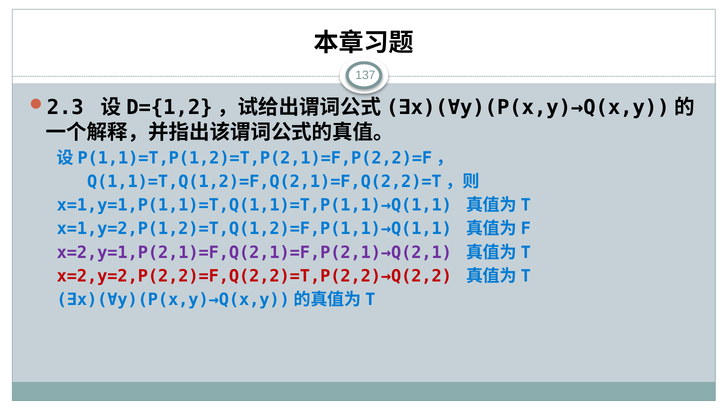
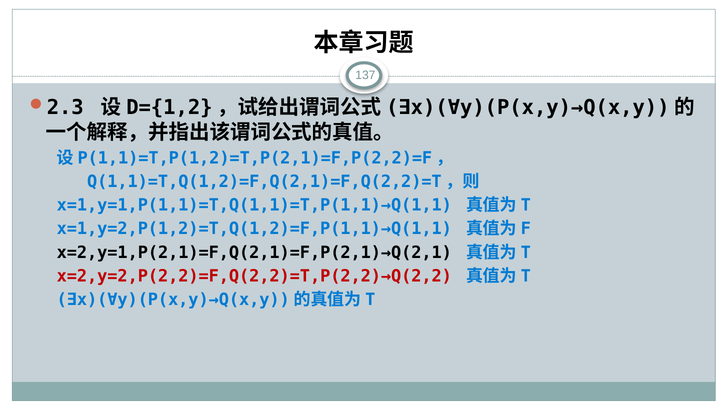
x=2,y=1,P(2,1)=F,Q(2,1)=F,P(2,1)→Q(2,1 colour: purple -> black
